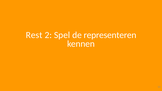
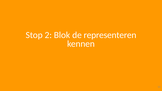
Rest: Rest -> Stop
Spel: Spel -> Blok
